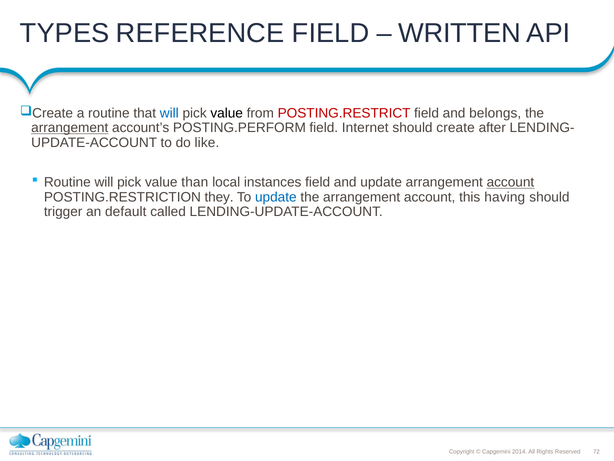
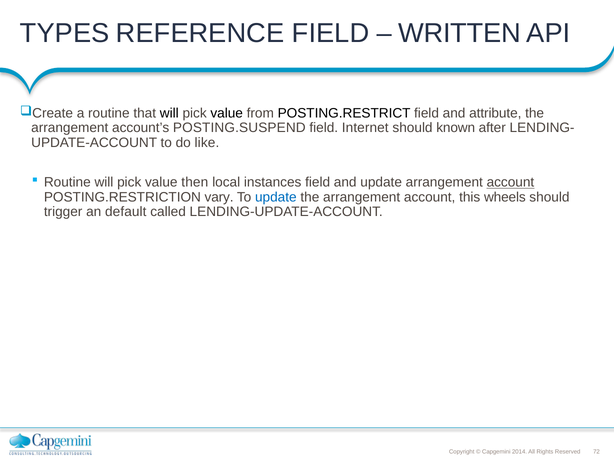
will at (169, 113) colour: blue -> black
POSTING.RESTRICT colour: red -> black
belongs: belongs -> attribute
arrangement at (70, 128) underline: present -> none
POSTING.PERFORM: POSTING.PERFORM -> POSTING.SUSPEND
create: create -> known
than: than -> then
they: they -> vary
having: having -> wheels
